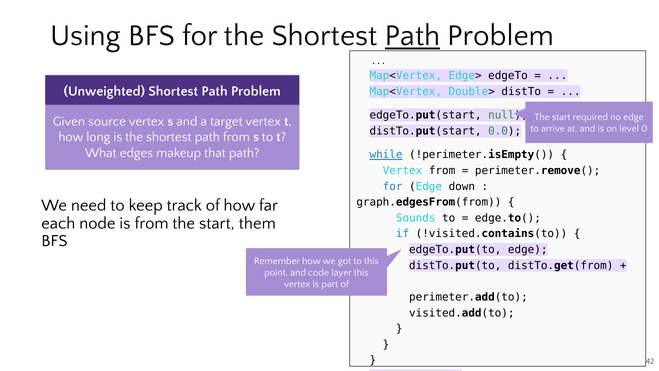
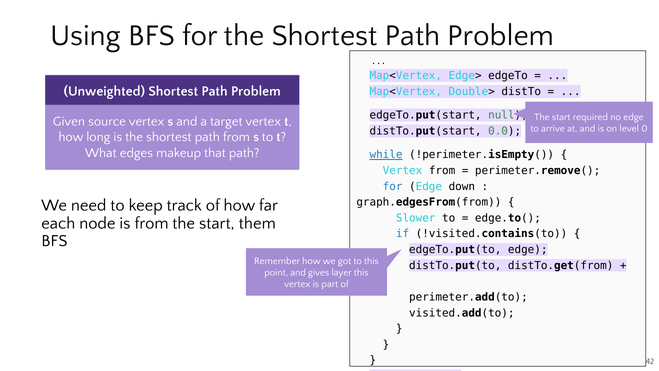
Path at (413, 36) underline: present -> none
Sounds: Sounds -> Slower
code: code -> gives
